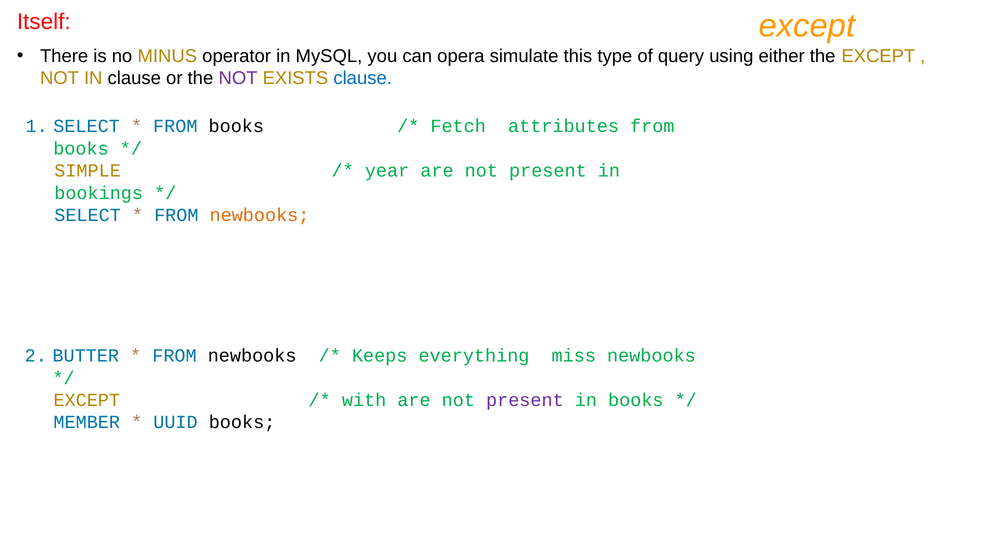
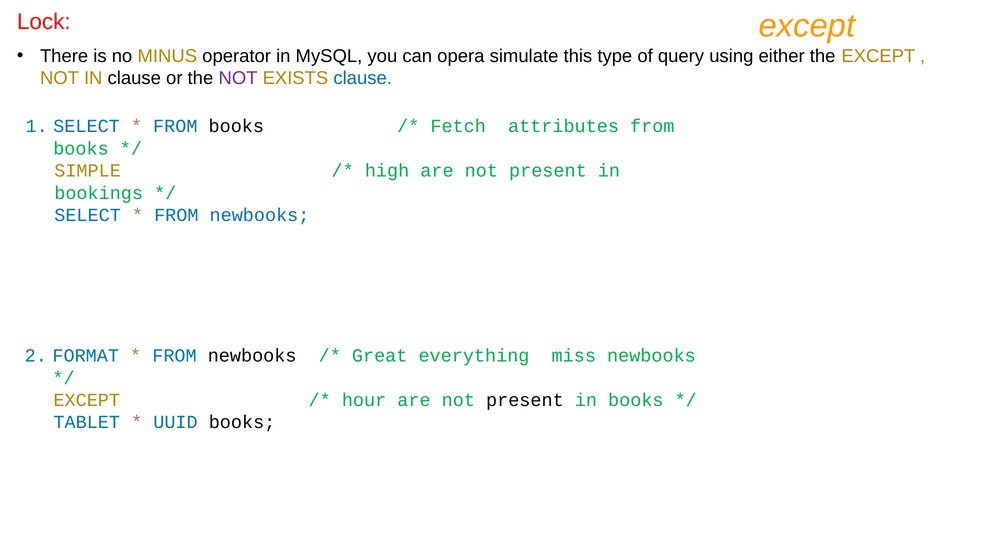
Itself: Itself -> Lock
year: year -> high
newbooks at (260, 215) colour: orange -> blue
BUTTER: BUTTER -> FORMAT
Keeps: Keeps -> Great
with: with -> hour
present at (525, 400) colour: purple -> black
MEMBER: MEMBER -> TABLET
